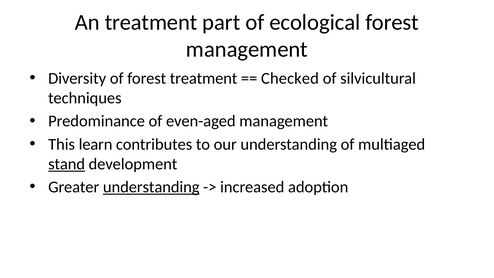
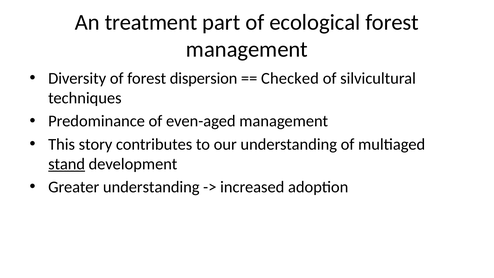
forest treatment: treatment -> dispersion
learn: learn -> story
understanding at (151, 187) underline: present -> none
